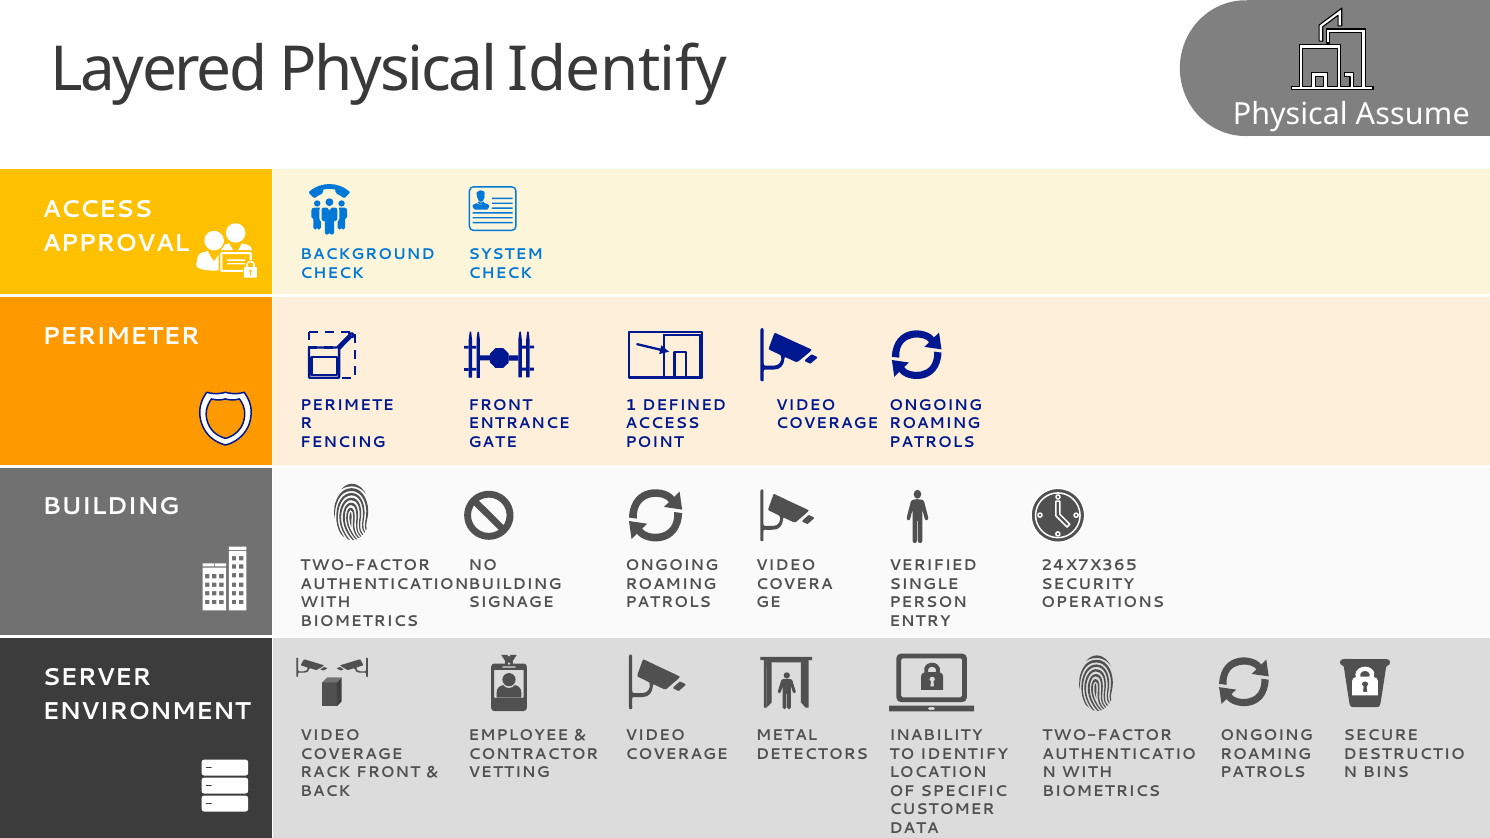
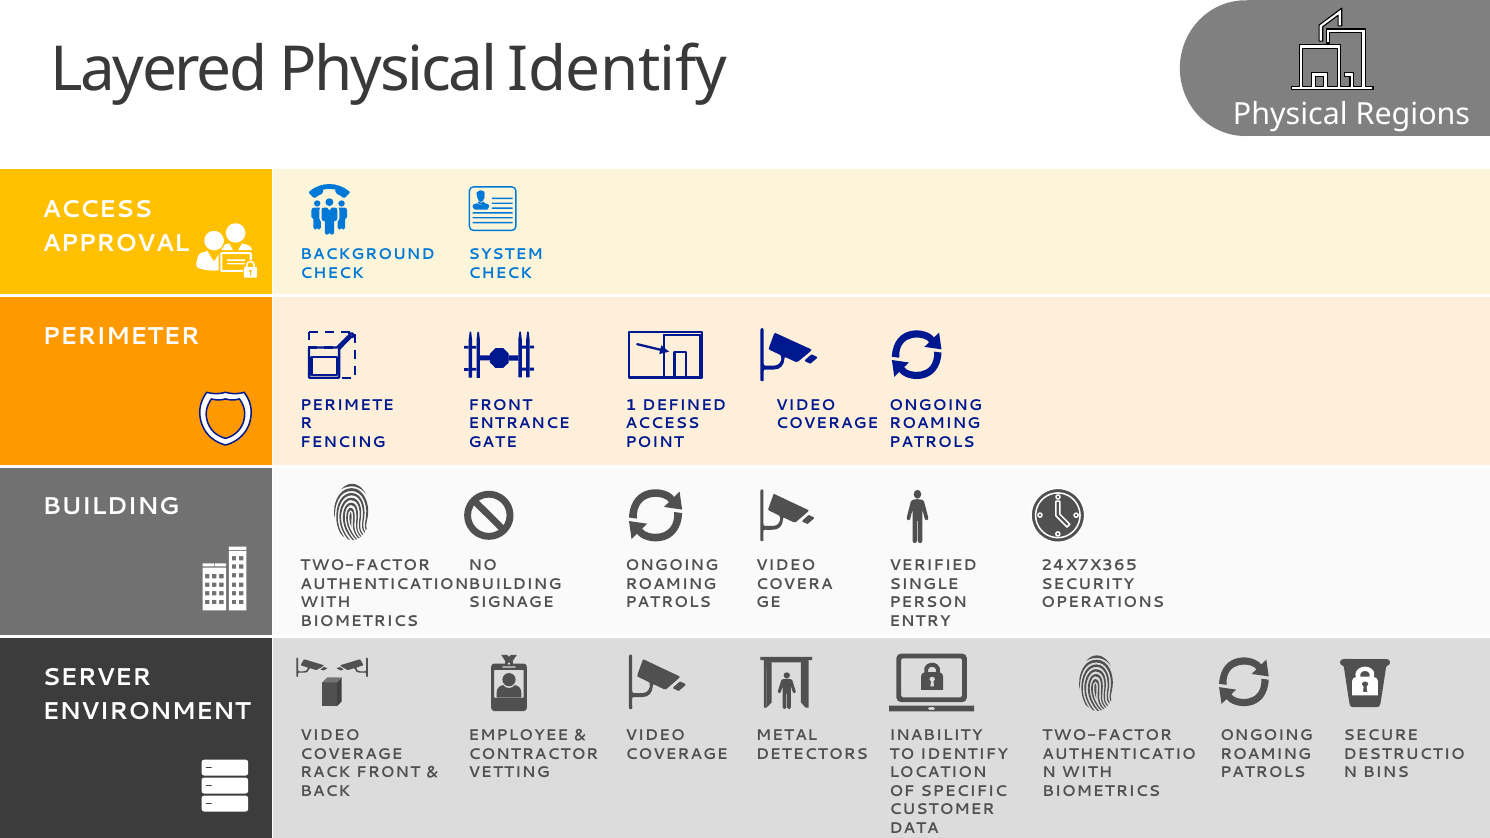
Assume: Assume -> Regions
